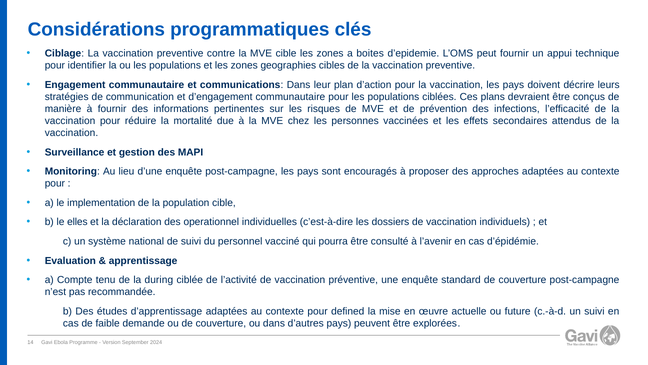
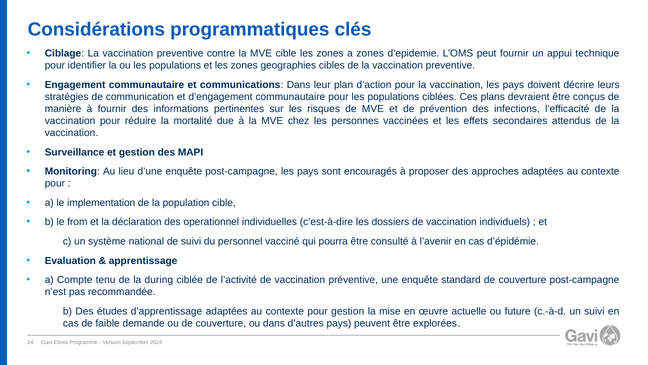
a boites: boites -> zones
elles: elles -> from
pour defined: defined -> gestion
